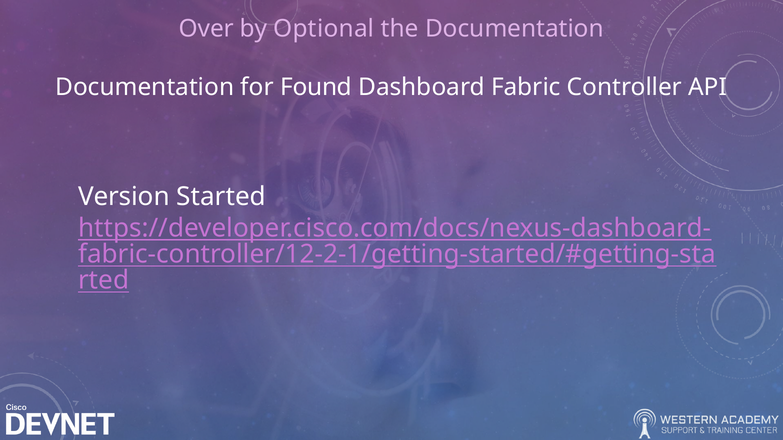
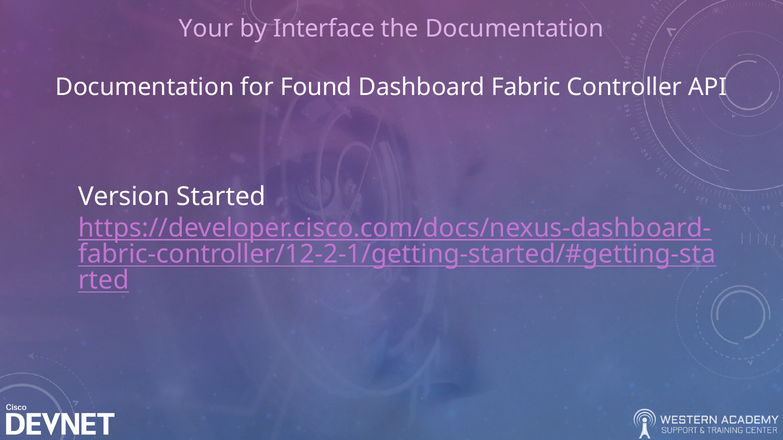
Over: Over -> Your
Optional: Optional -> Interface
